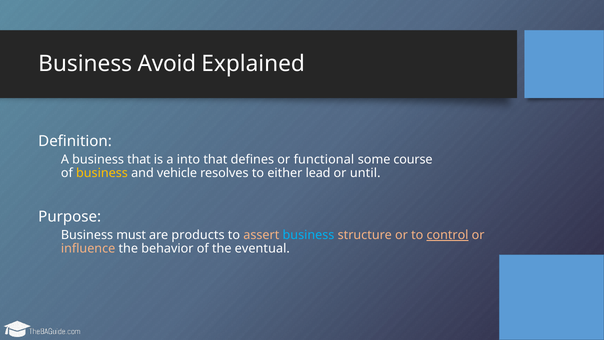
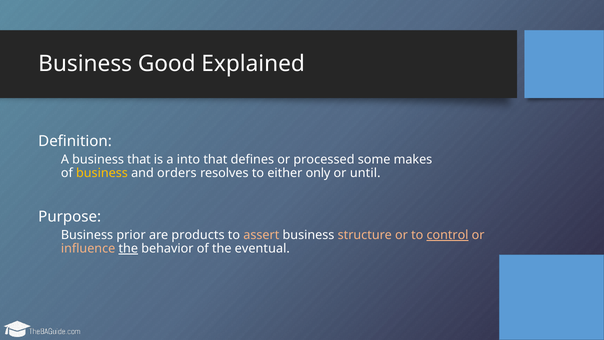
Avoid: Avoid -> Good
functional: functional -> processed
course: course -> makes
vehicle: vehicle -> orders
lead: lead -> only
must: must -> prior
business at (308, 235) colour: light blue -> white
the at (128, 248) underline: none -> present
